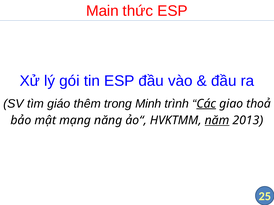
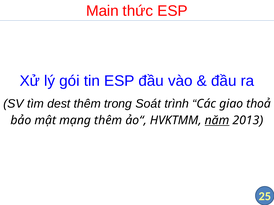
giáo: giáo -> dest
Minh: Minh -> Soát
Các underline: present -> none
mạng năng: năng -> thêm
